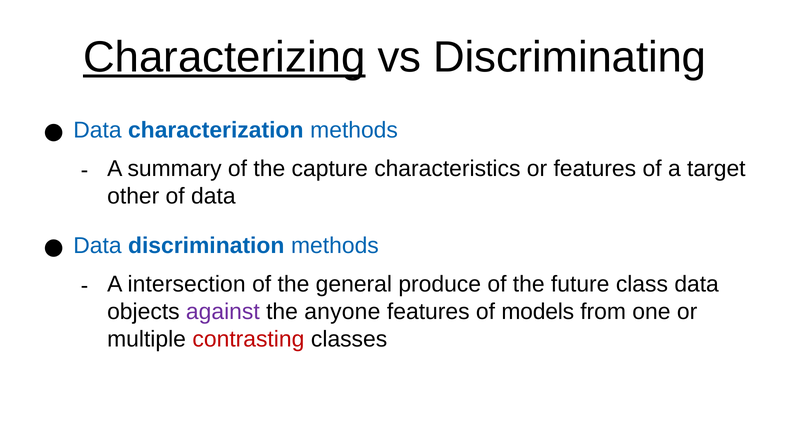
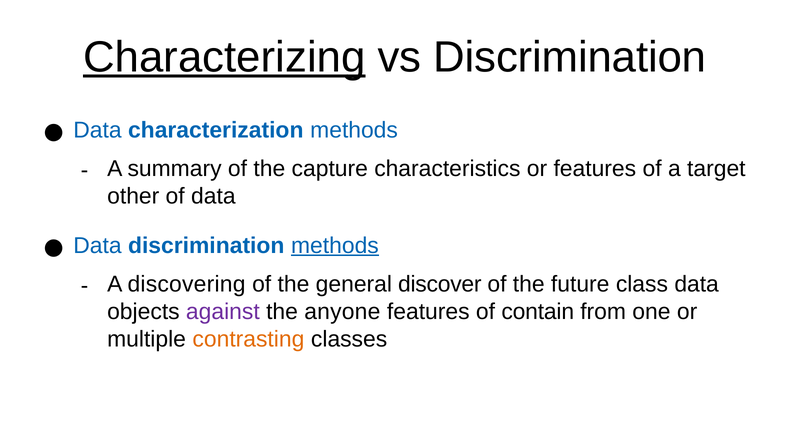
vs Discriminating: Discriminating -> Discrimination
methods at (335, 246) underline: none -> present
intersection: intersection -> discovering
produce: produce -> discover
models: models -> contain
contrasting colour: red -> orange
